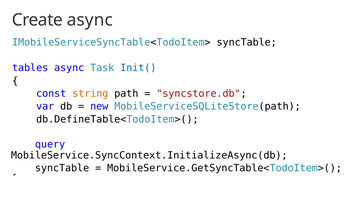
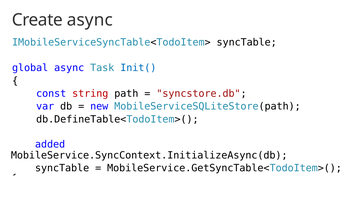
tables: tables -> global
string colour: orange -> red
query: query -> added
